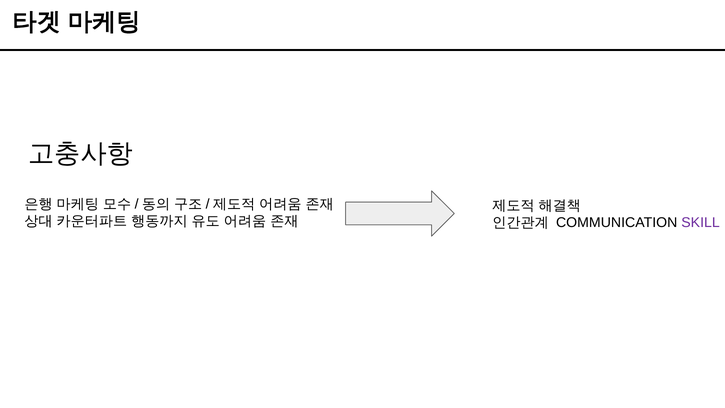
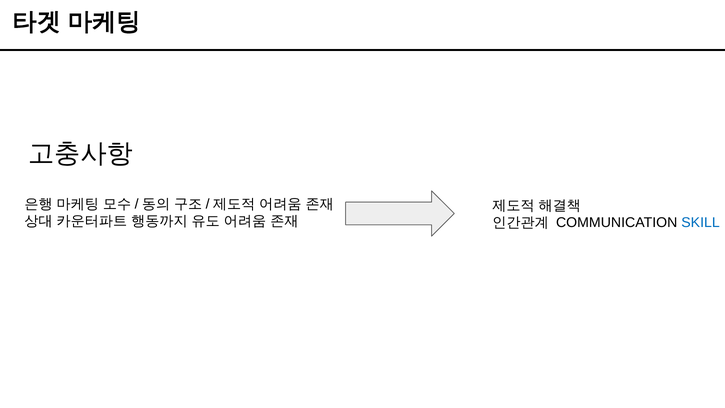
SKILL colour: purple -> blue
